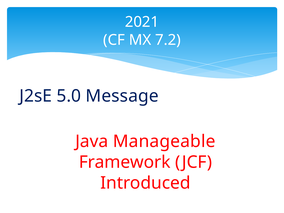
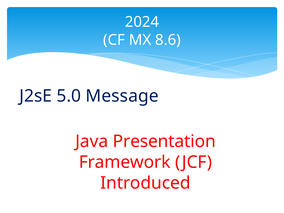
2021: 2021 -> 2024
7.2: 7.2 -> 8.6
Manageable: Manageable -> Presentation
